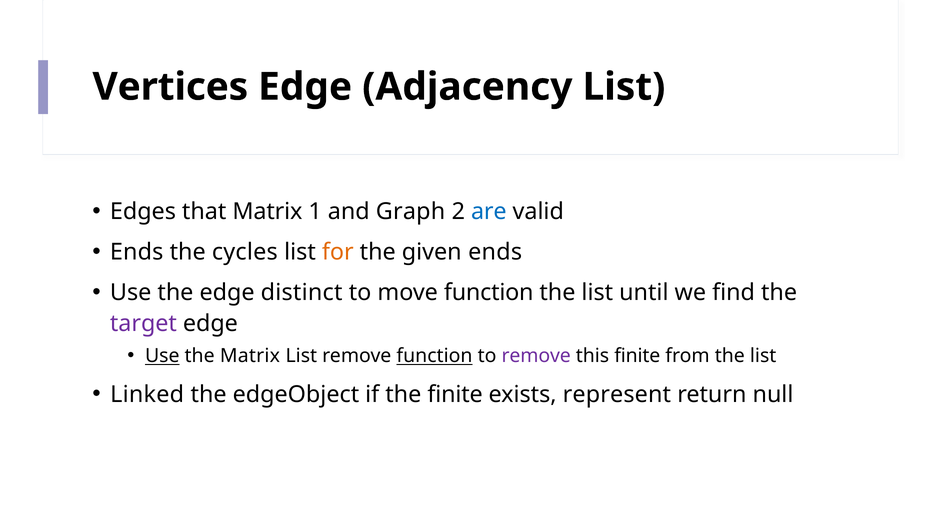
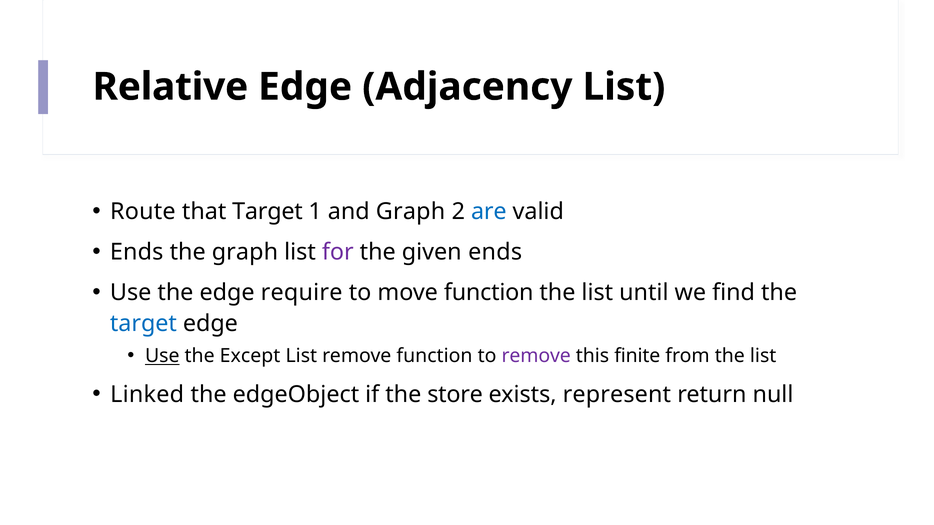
Vertices: Vertices -> Relative
Edges: Edges -> Route
that Matrix: Matrix -> Target
the cycles: cycles -> graph
for colour: orange -> purple
distinct: distinct -> require
target at (143, 324) colour: purple -> blue
the Matrix: Matrix -> Except
function at (434, 356) underline: present -> none
the finite: finite -> store
